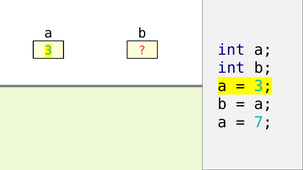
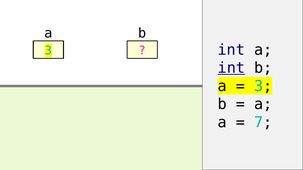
int at (231, 68) underline: none -> present
